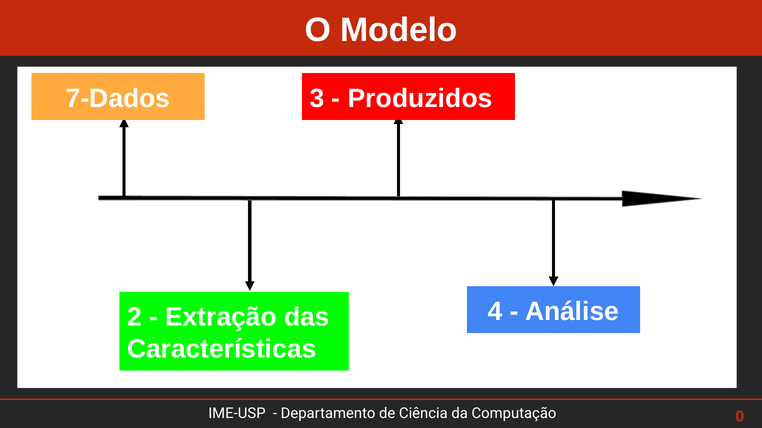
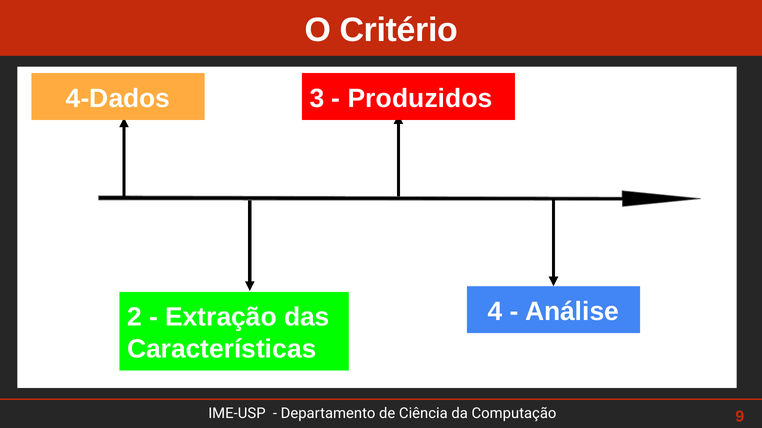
Modelo: Modelo -> Critério
7-Dados: 7-Dados -> 4-Dados
0: 0 -> 9
